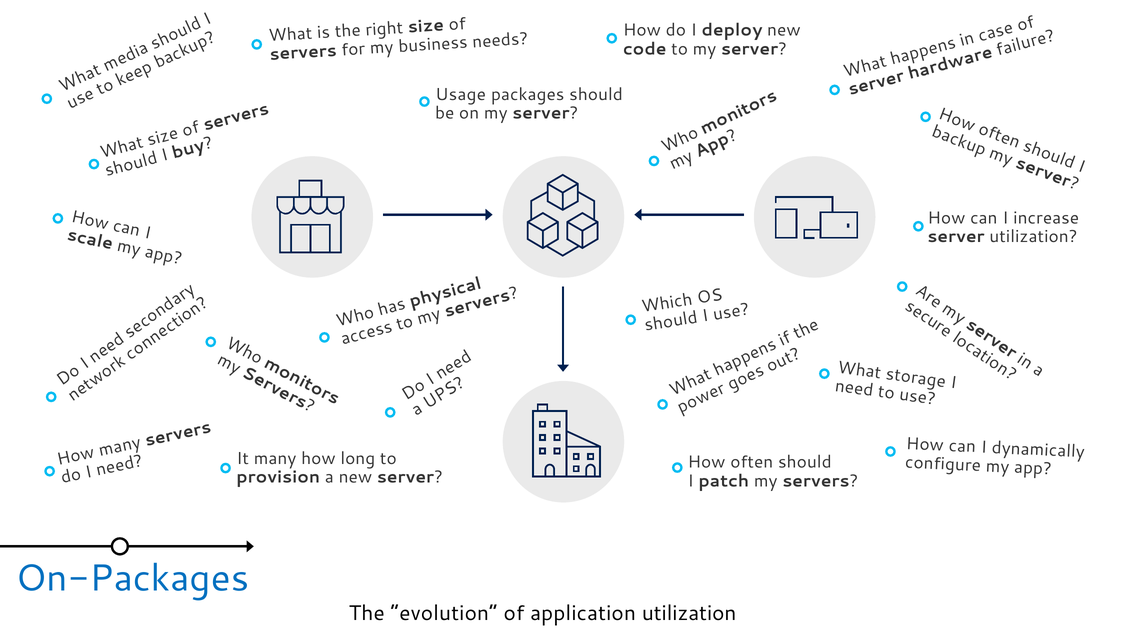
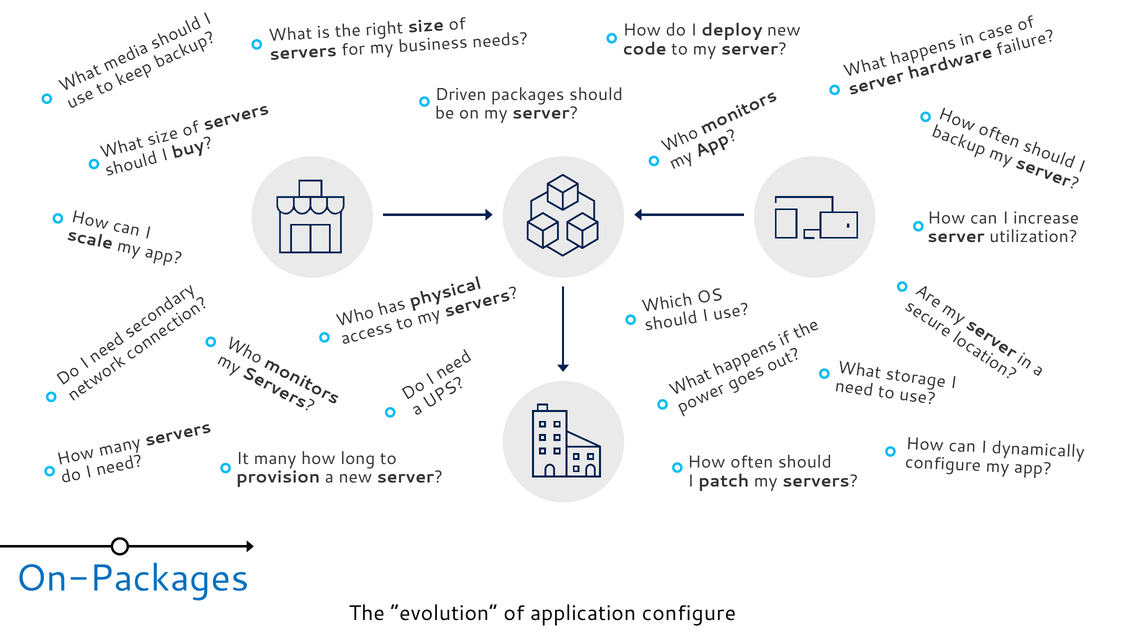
Usage: Usage -> Driven
application utilization: utilization -> configure
